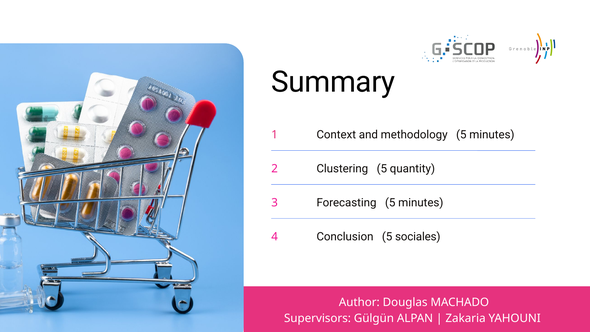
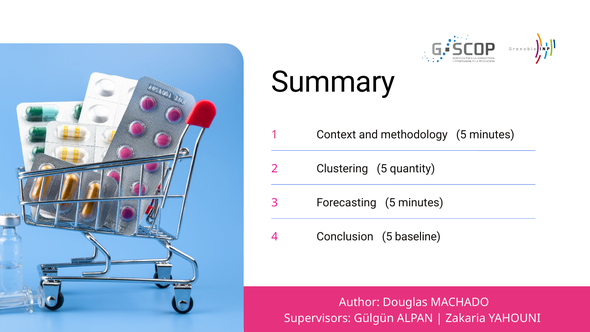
sociales: sociales -> baseline
